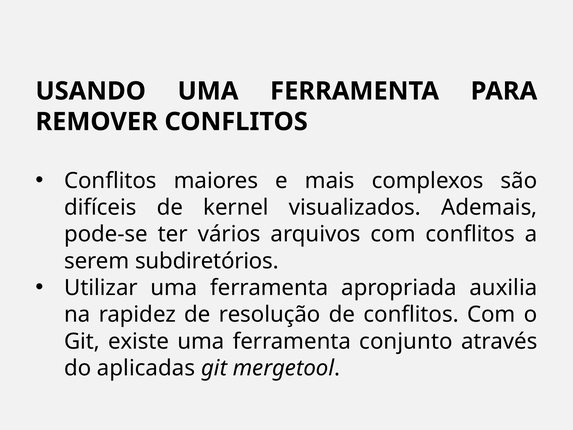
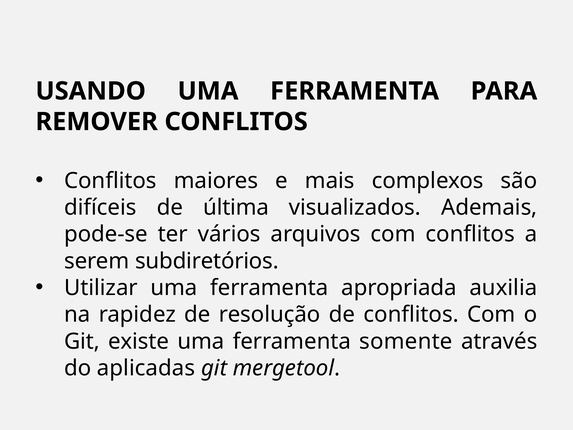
kernel: kernel -> última
conjunto: conjunto -> somente
